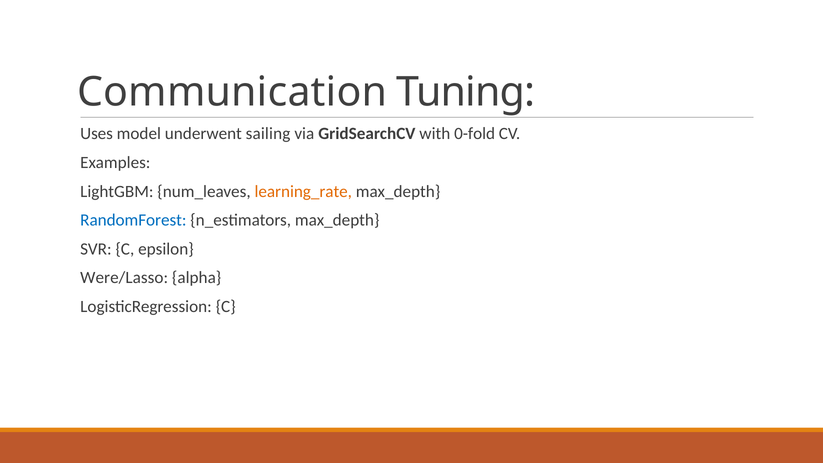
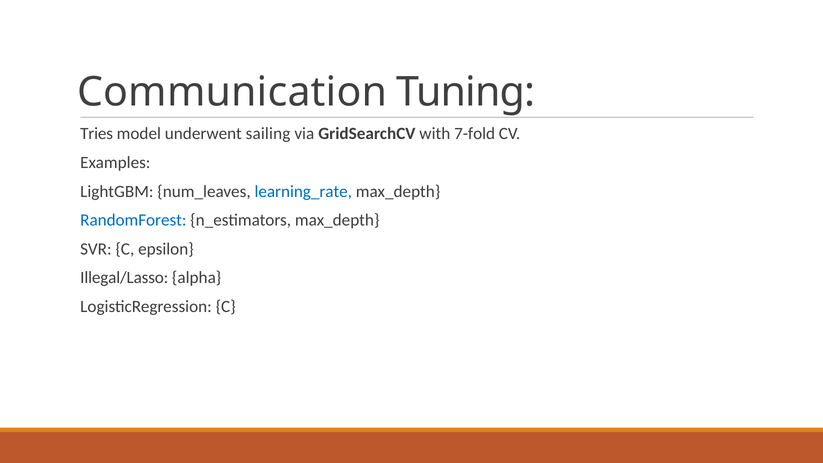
Uses: Uses -> Tries
0-fold: 0-fold -> 7-fold
learning_rate colour: orange -> blue
Were/Lasso: Were/Lasso -> Illegal/Lasso
